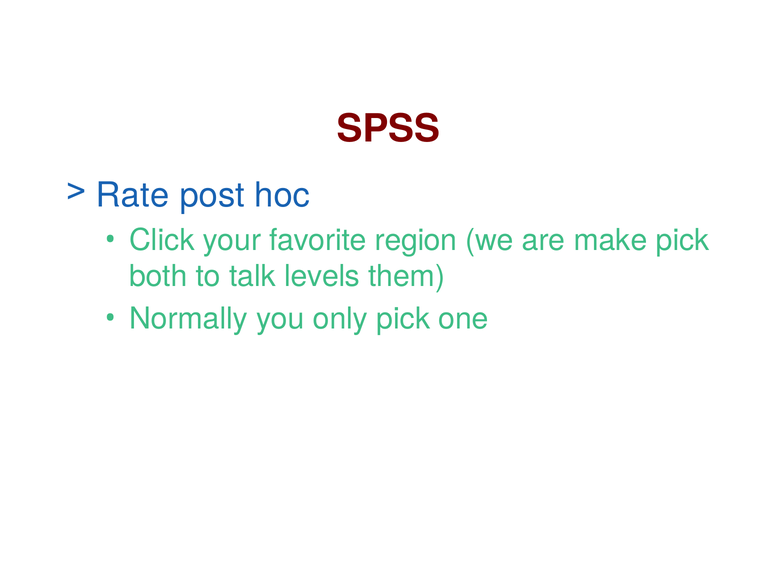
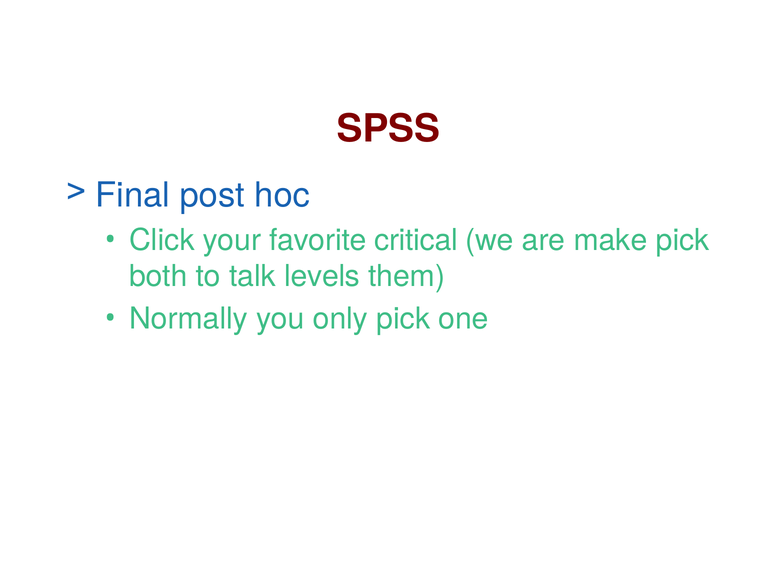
Rate: Rate -> Final
region: region -> critical
